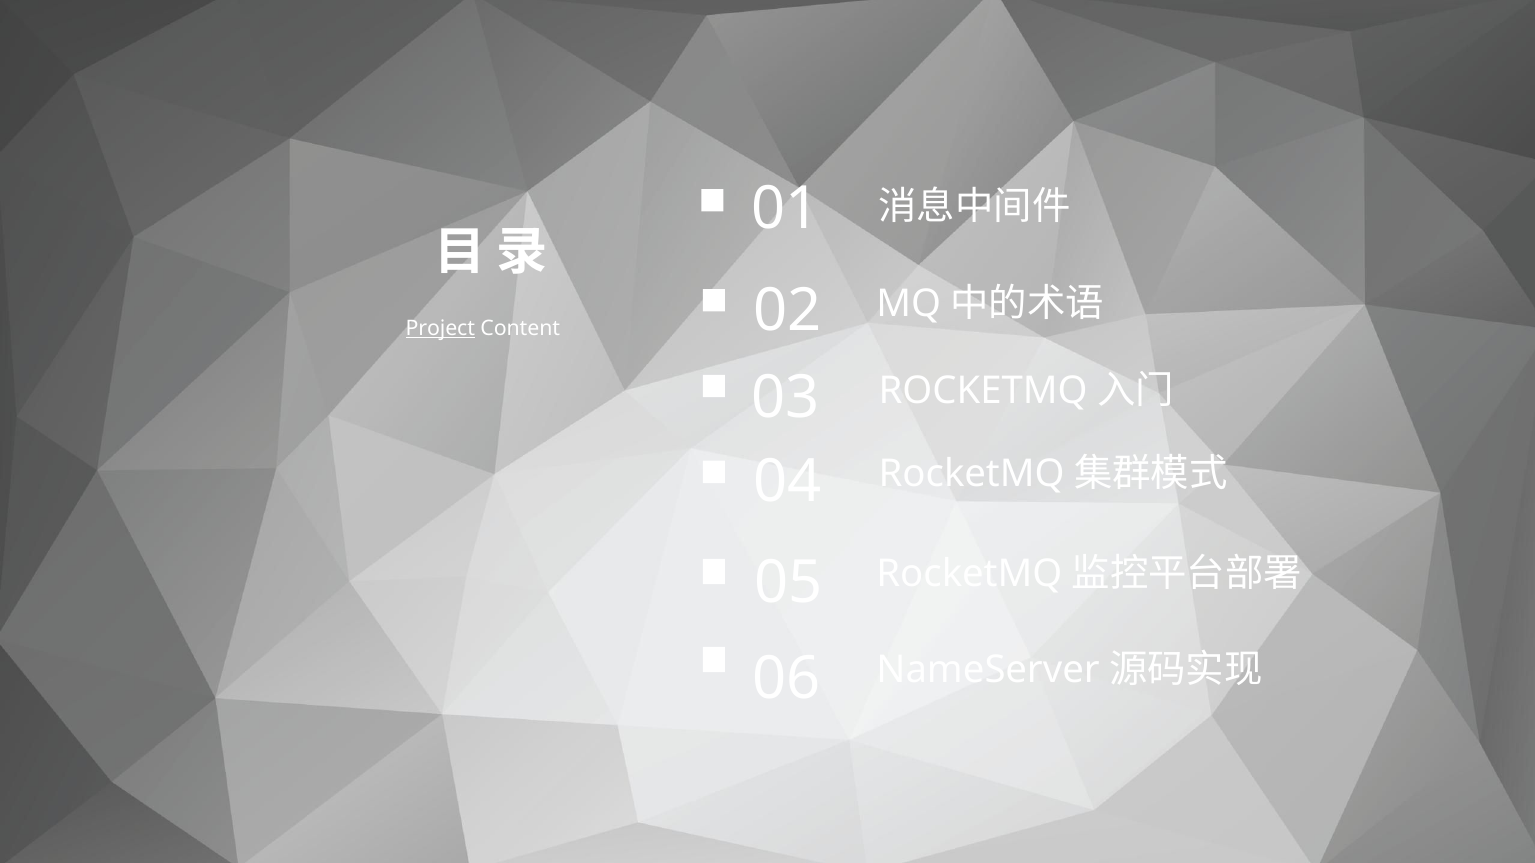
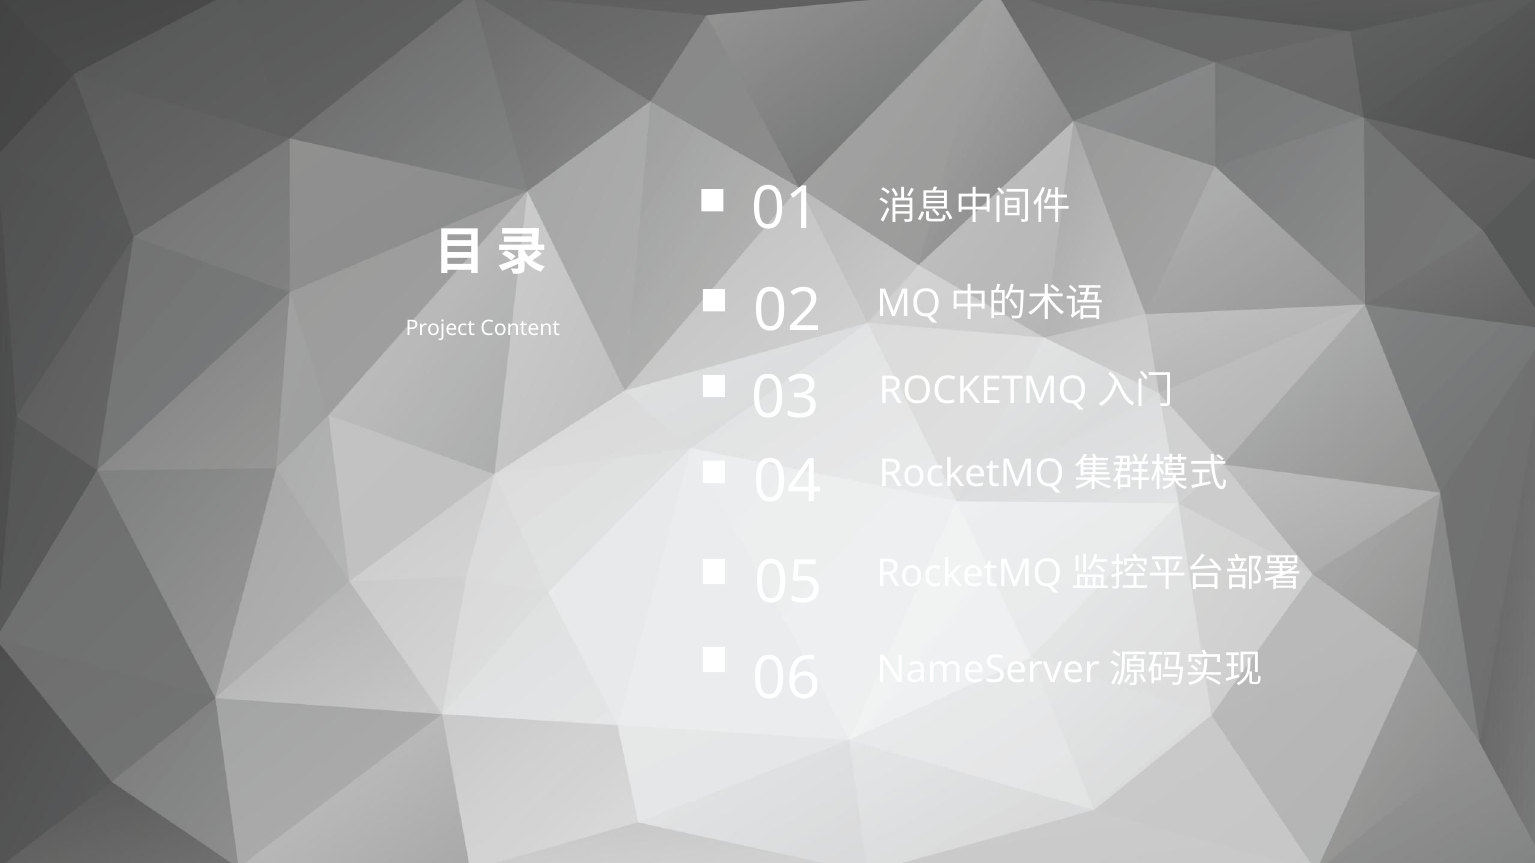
Project underline: present -> none
